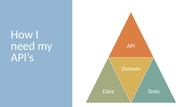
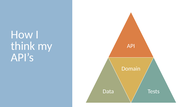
need: need -> think
